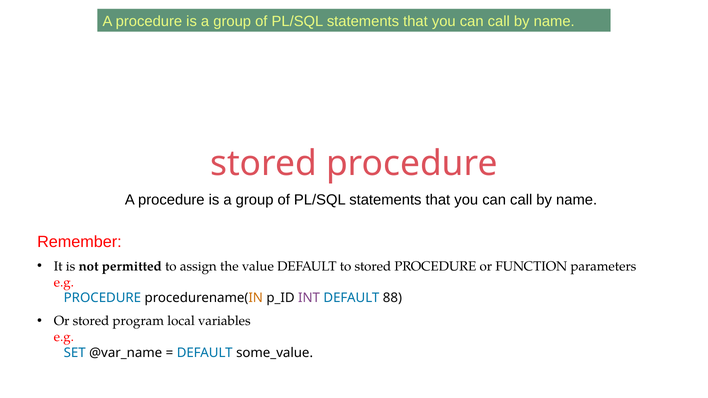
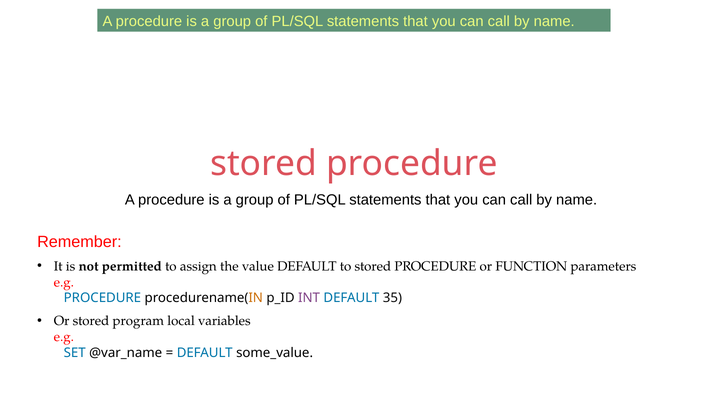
88: 88 -> 35
